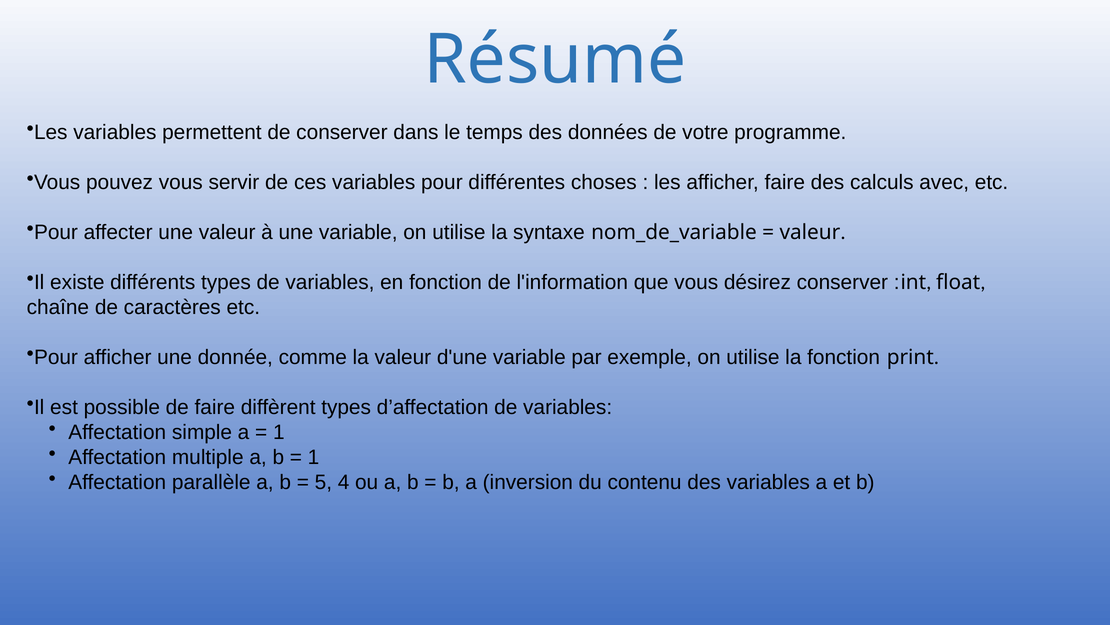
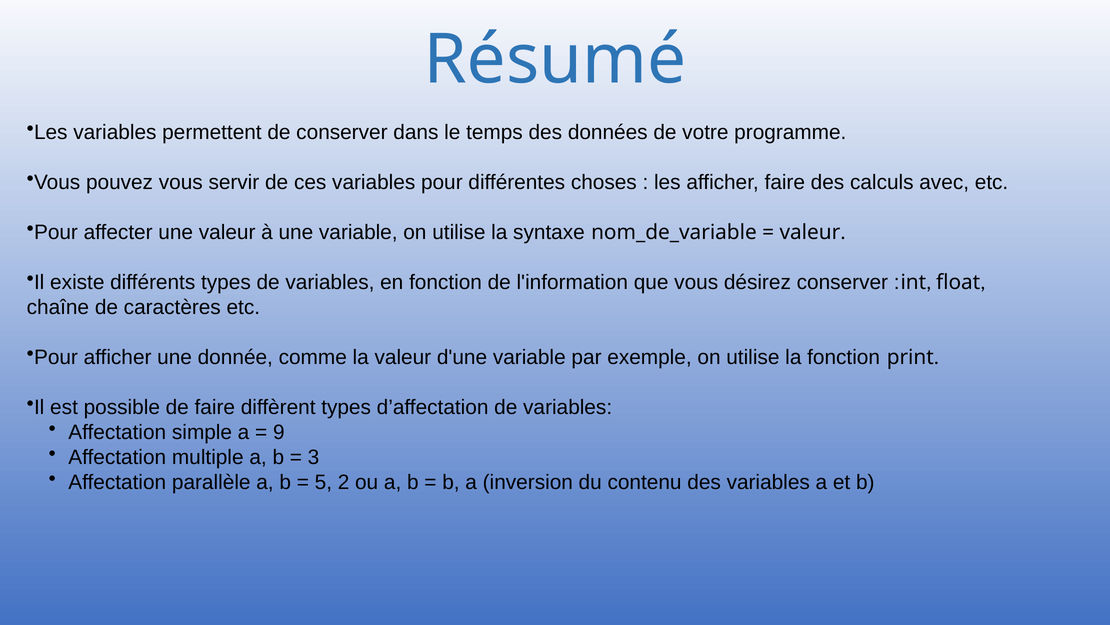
1 at (279, 432): 1 -> 9
1 at (313, 457): 1 -> 3
4: 4 -> 2
